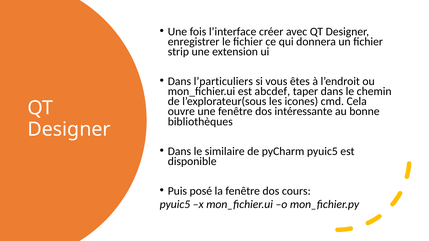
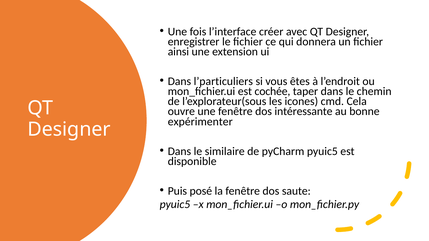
strip: strip -> ainsi
abcdef: abcdef -> cochée
bibliothèques: bibliothèques -> expérimenter
cours: cours -> saute
